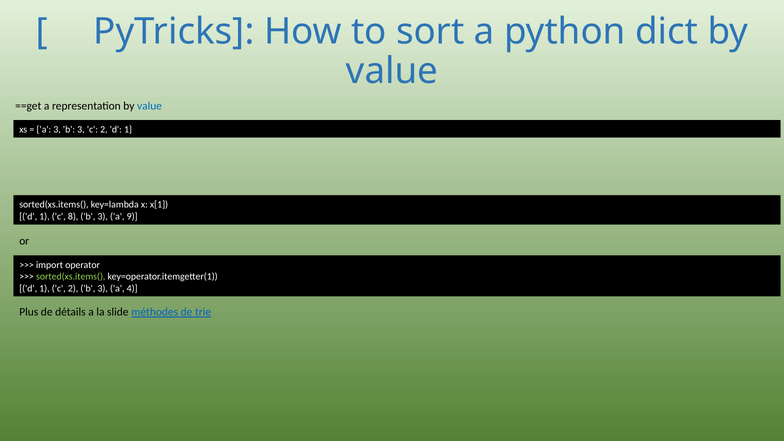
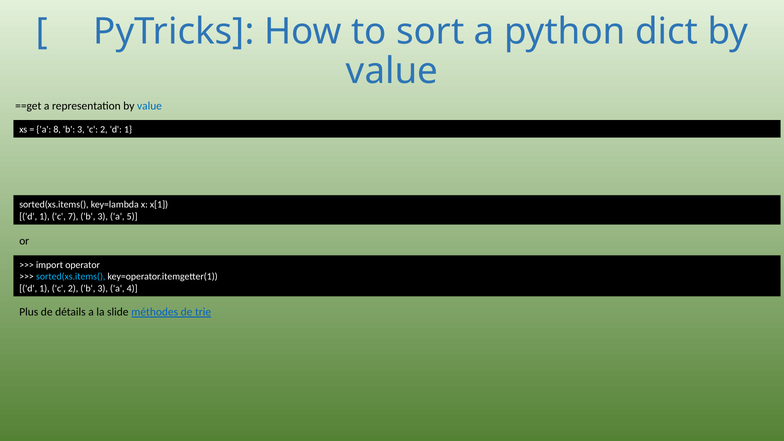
a 3: 3 -> 8
8: 8 -> 7
9: 9 -> 5
sorted(xs.items( at (71, 277) colour: light green -> light blue
